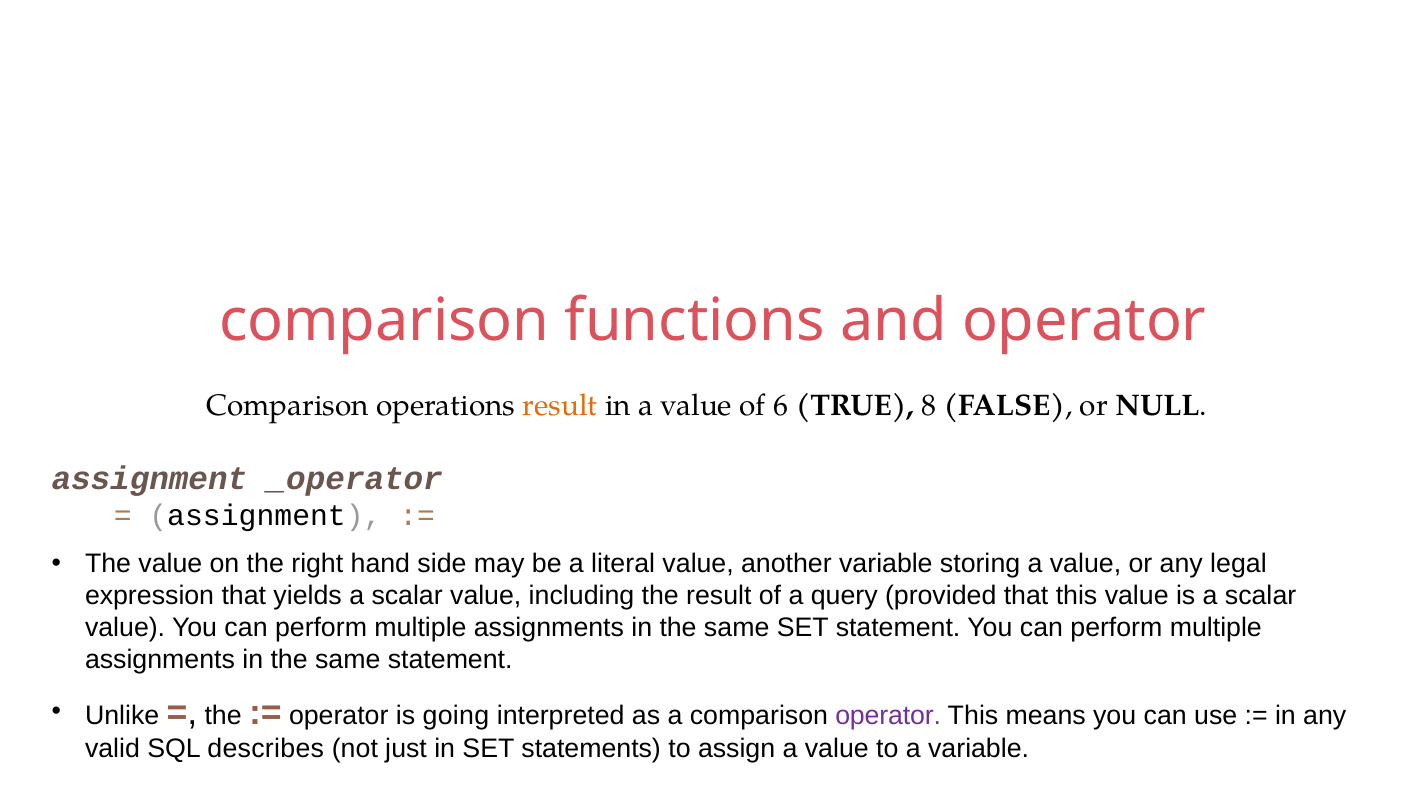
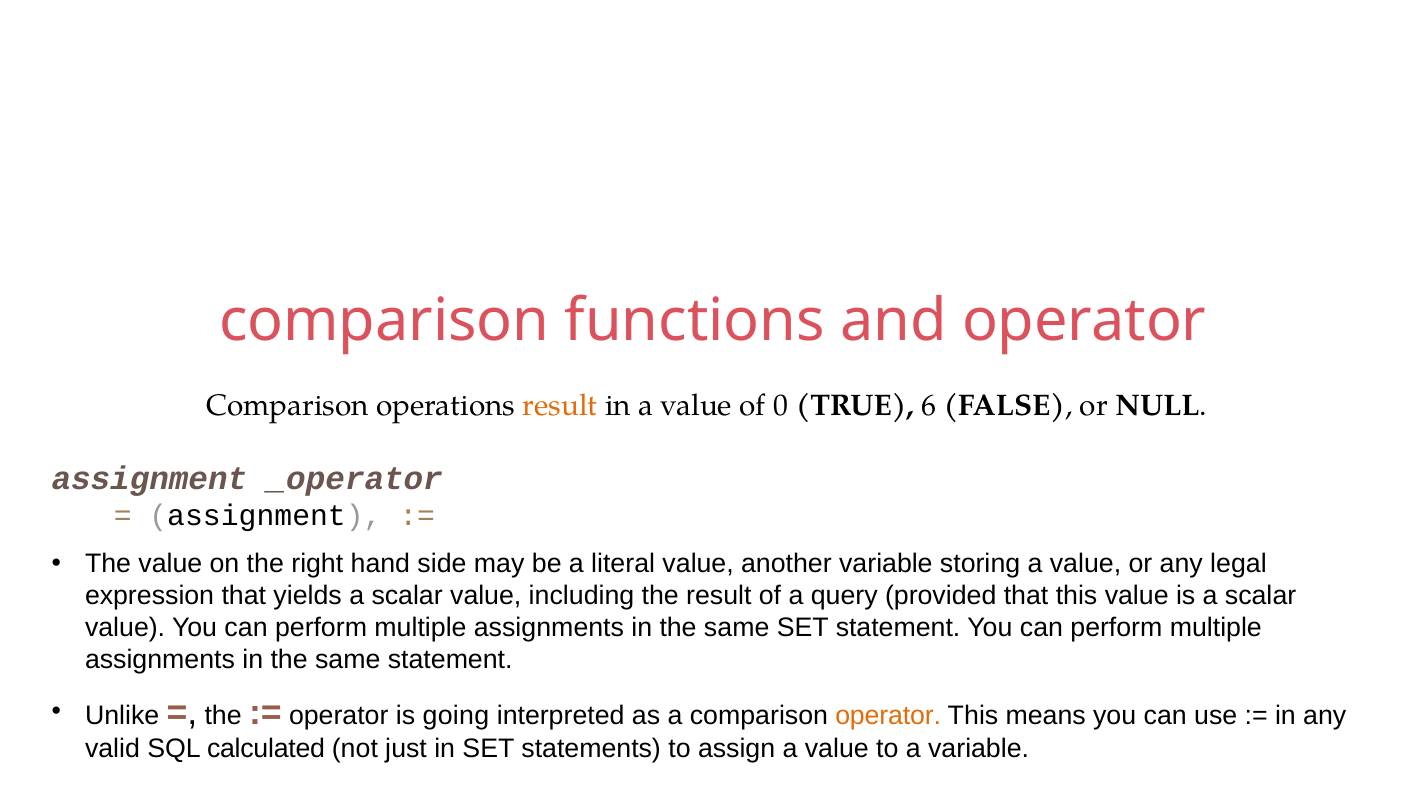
6: 6 -> 0
8: 8 -> 6
operator at (888, 715) colour: purple -> orange
describes: describes -> calculated
